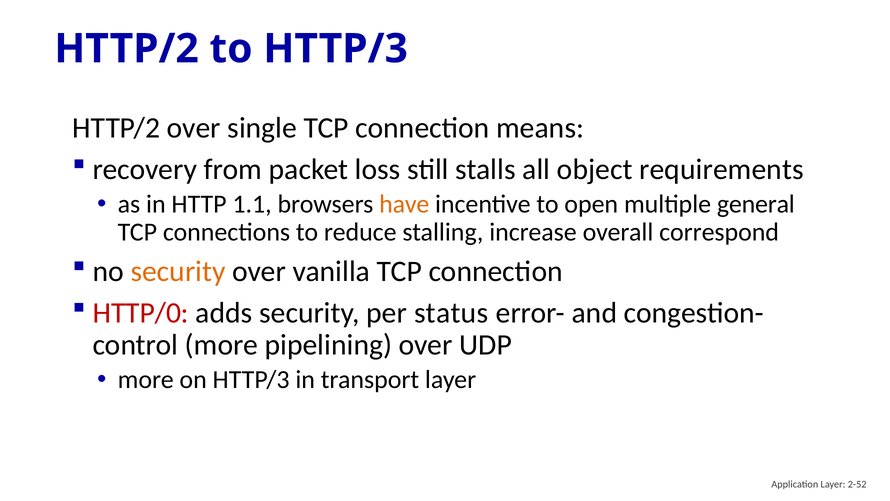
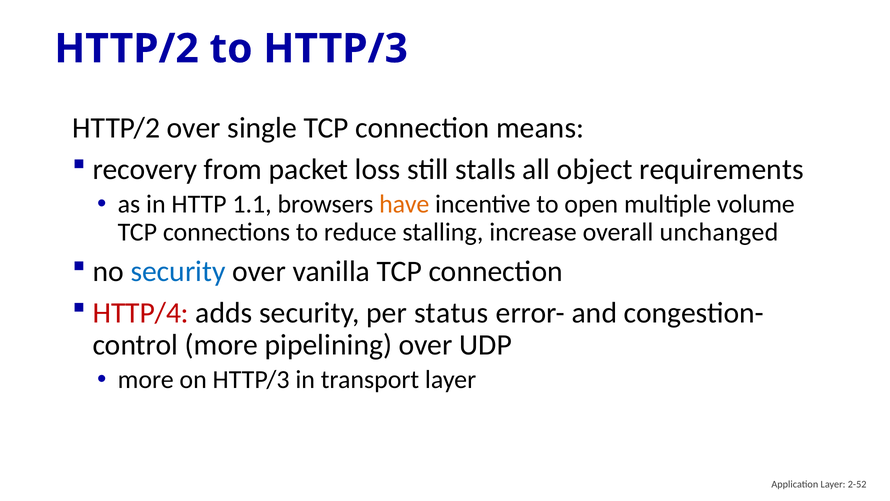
general: general -> volume
correspond: correspond -> unchanged
security at (178, 271) colour: orange -> blue
HTTP/0: HTTP/0 -> HTTP/4
